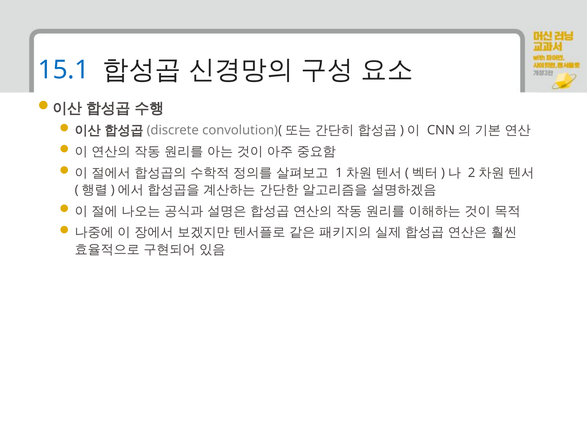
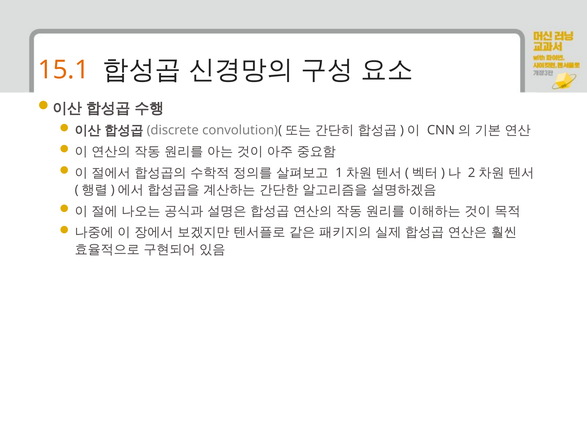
15.1 colour: blue -> orange
